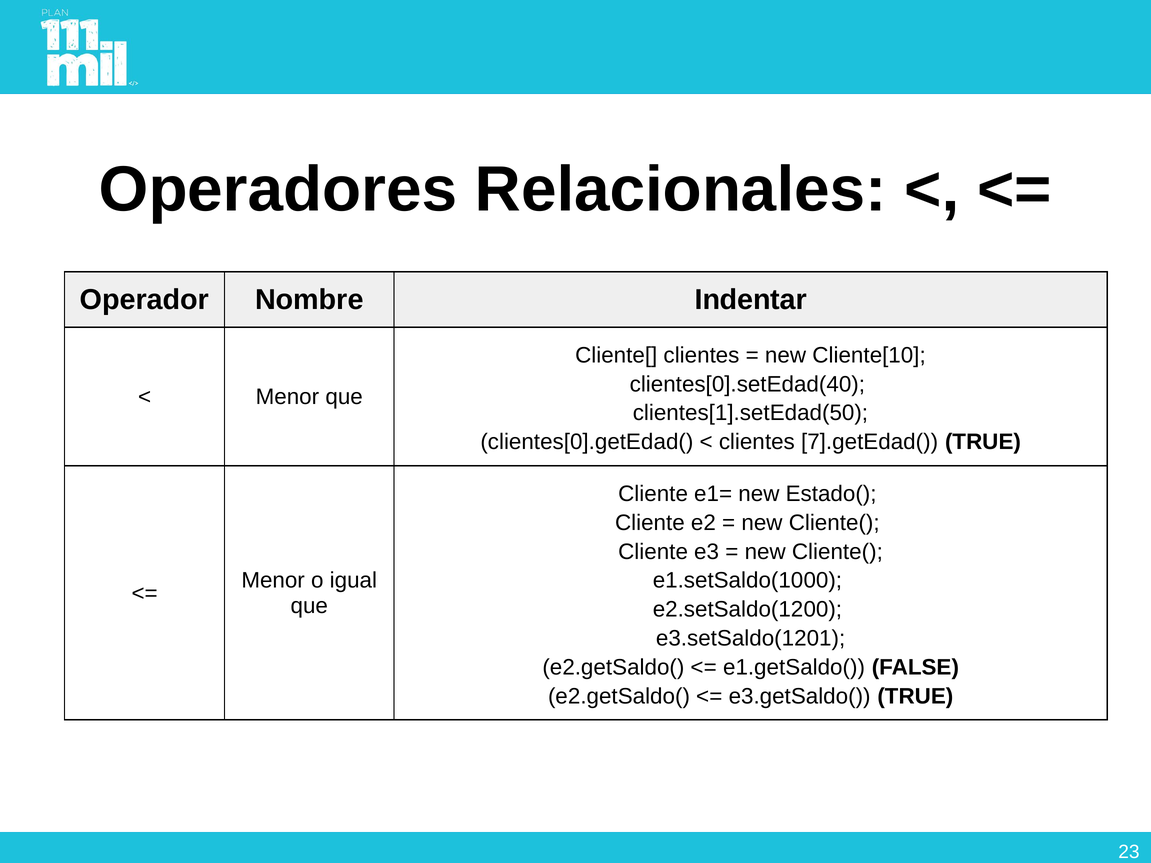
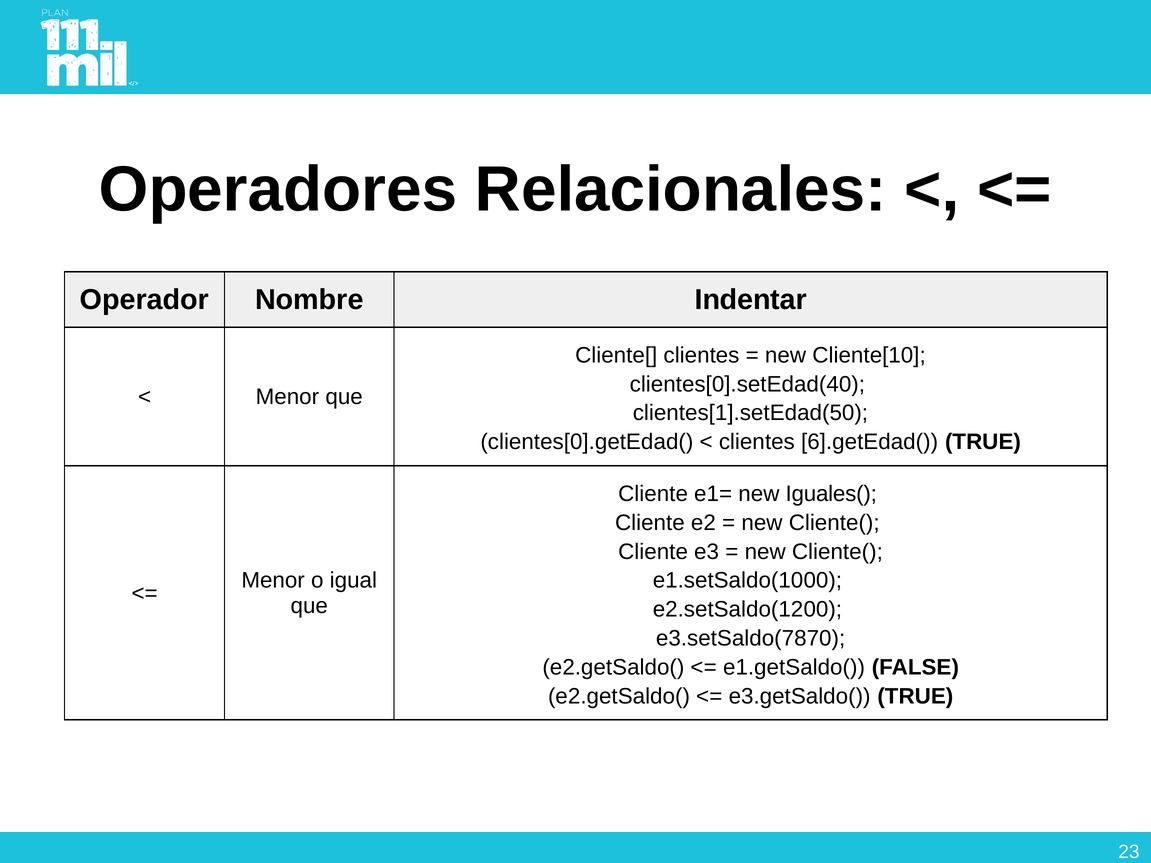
7].getEdad(: 7].getEdad( -> 6].getEdad(
Estado(: Estado( -> Iguales(
e3.setSaldo(1201: e3.setSaldo(1201 -> e3.setSaldo(7870
